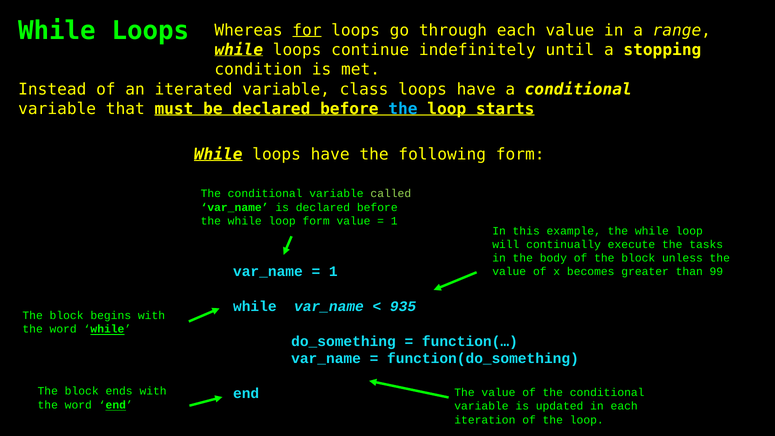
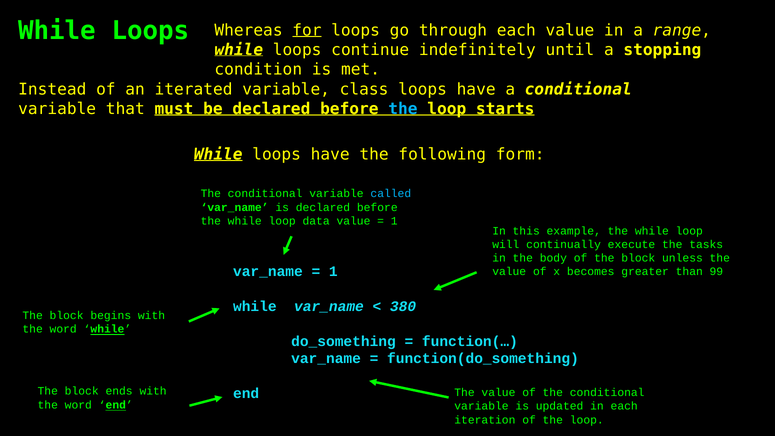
called colour: light green -> light blue
loop form: form -> data
935: 935 -> 380
